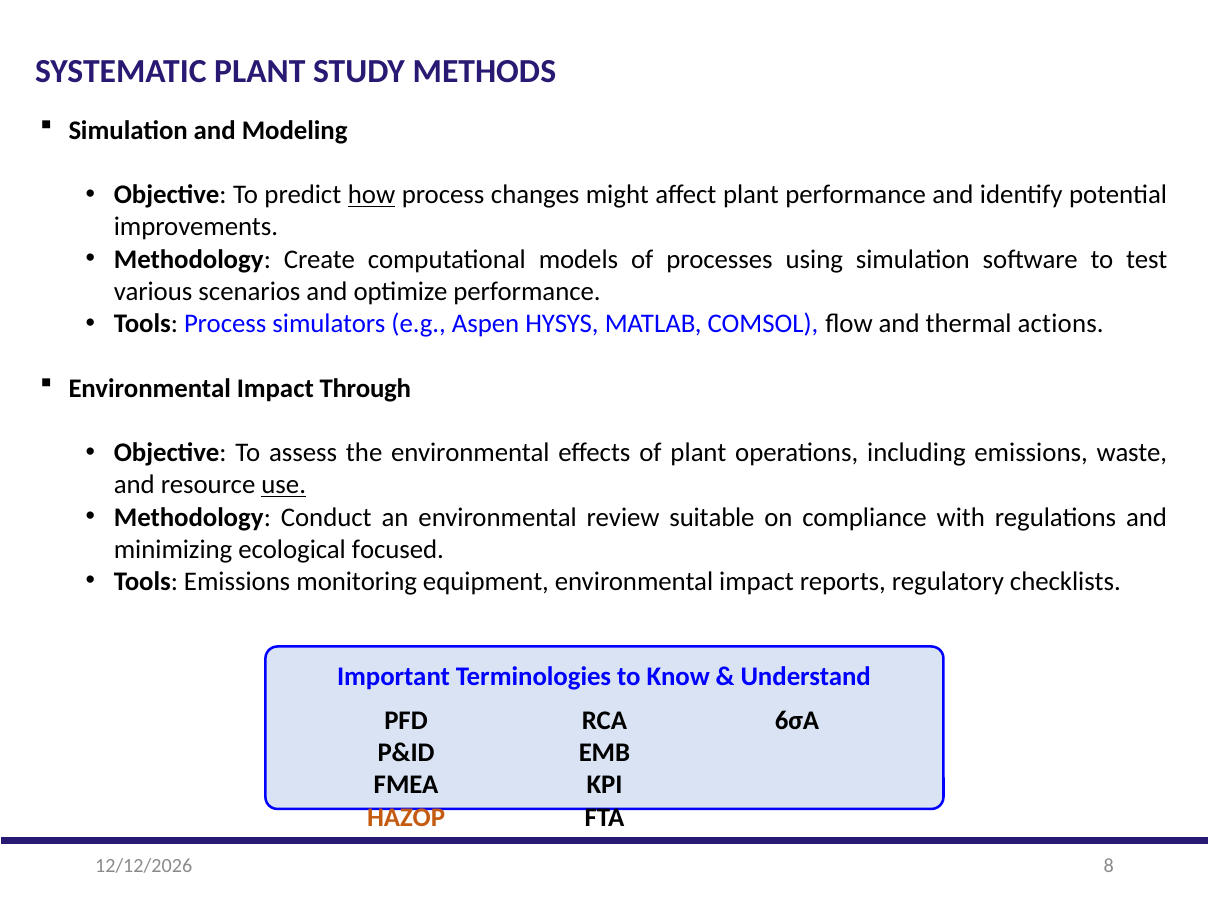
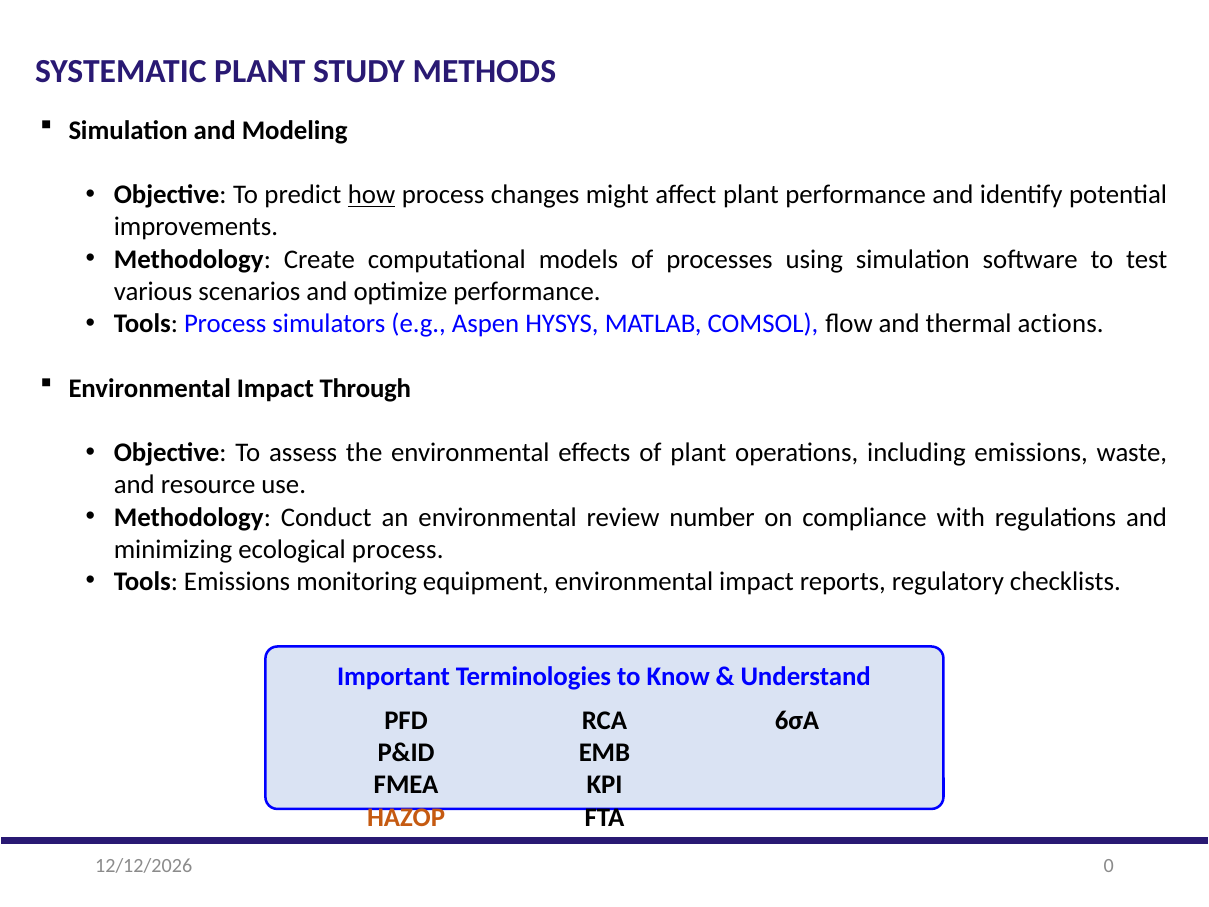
use underline: present -> none
suitable: suitable -> number
ecological focused: focused -> process
8: 8 -> 0
